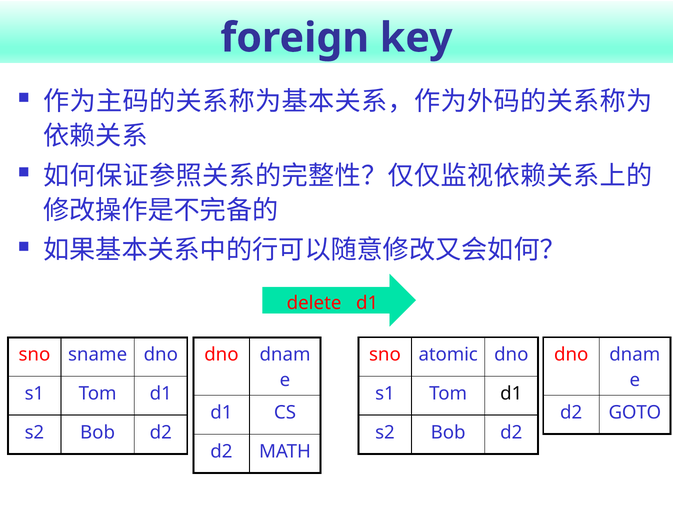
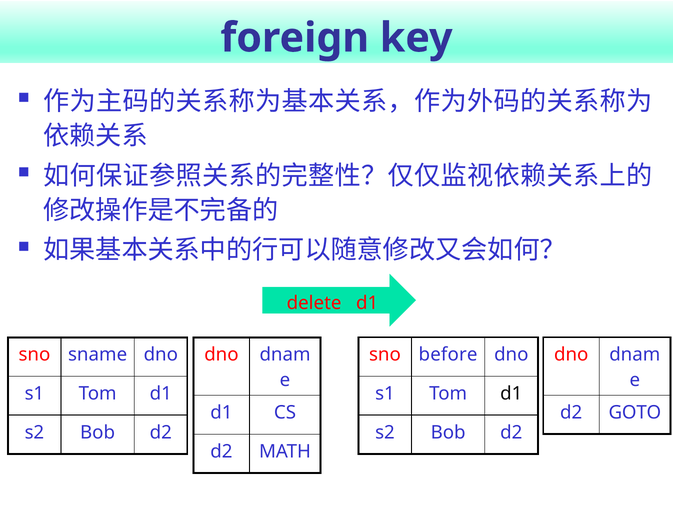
atomic: atomic -> before
